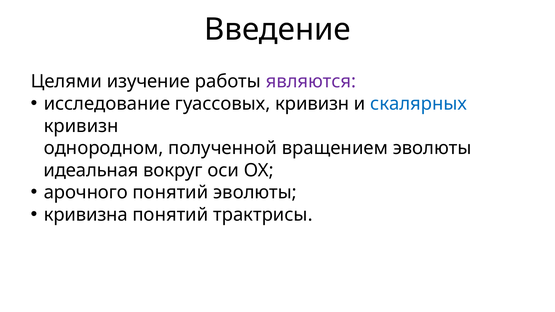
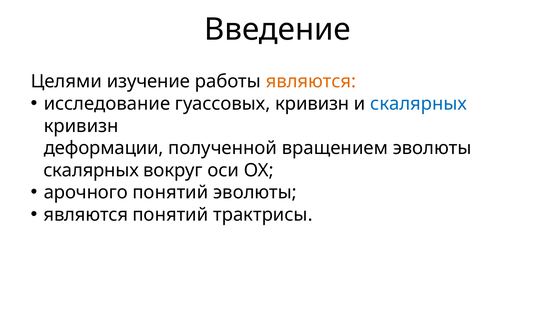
являются at (311, 82) colour: purple -> orange
однородном: однородном -> деформации
идеальная at (91, 170): идеальная -> скалярных
кривизна at (86, 215): кривизна -> являются
